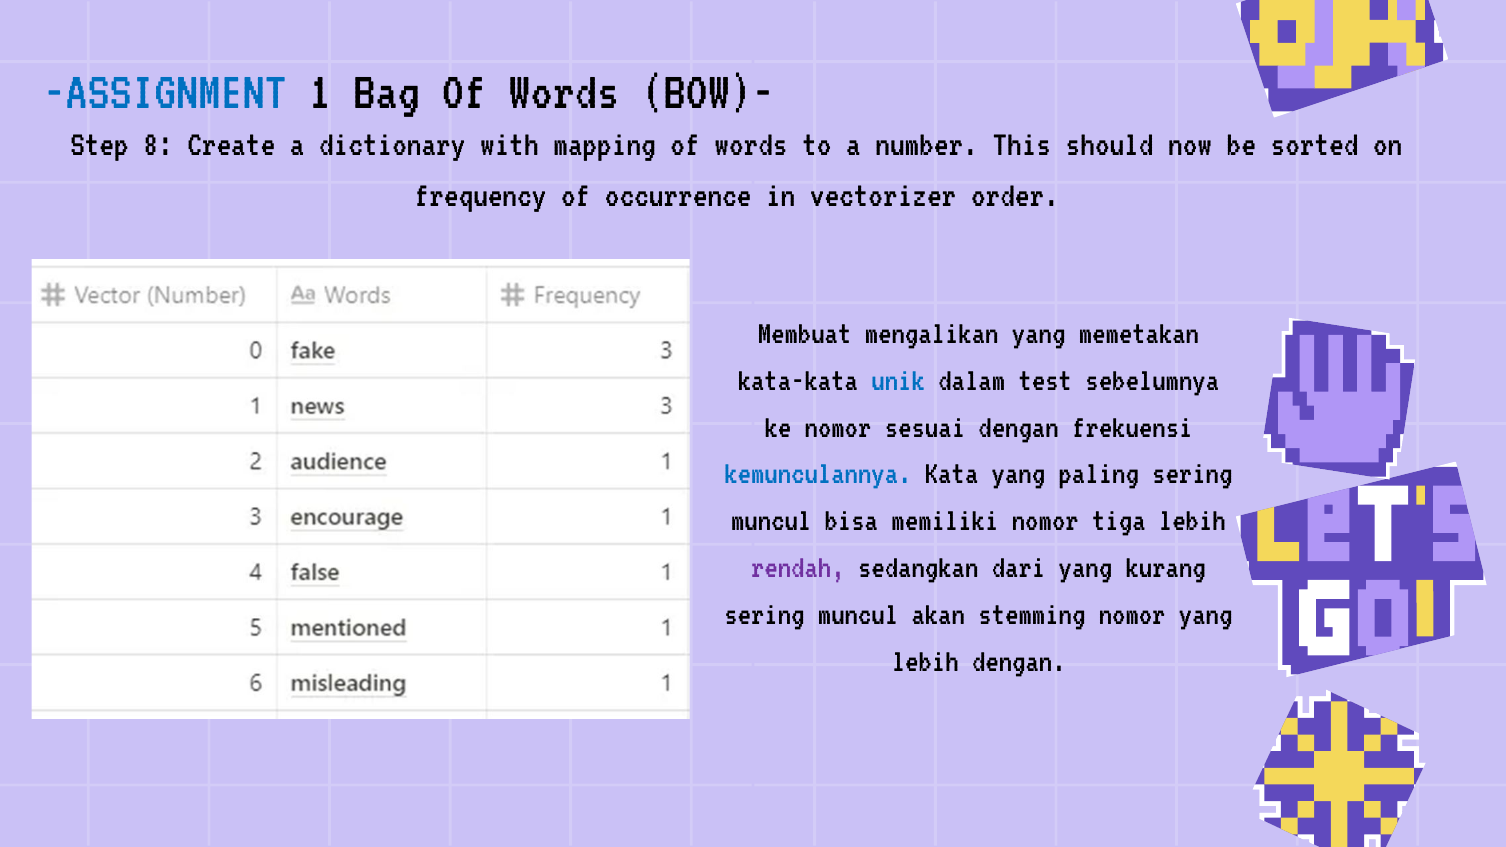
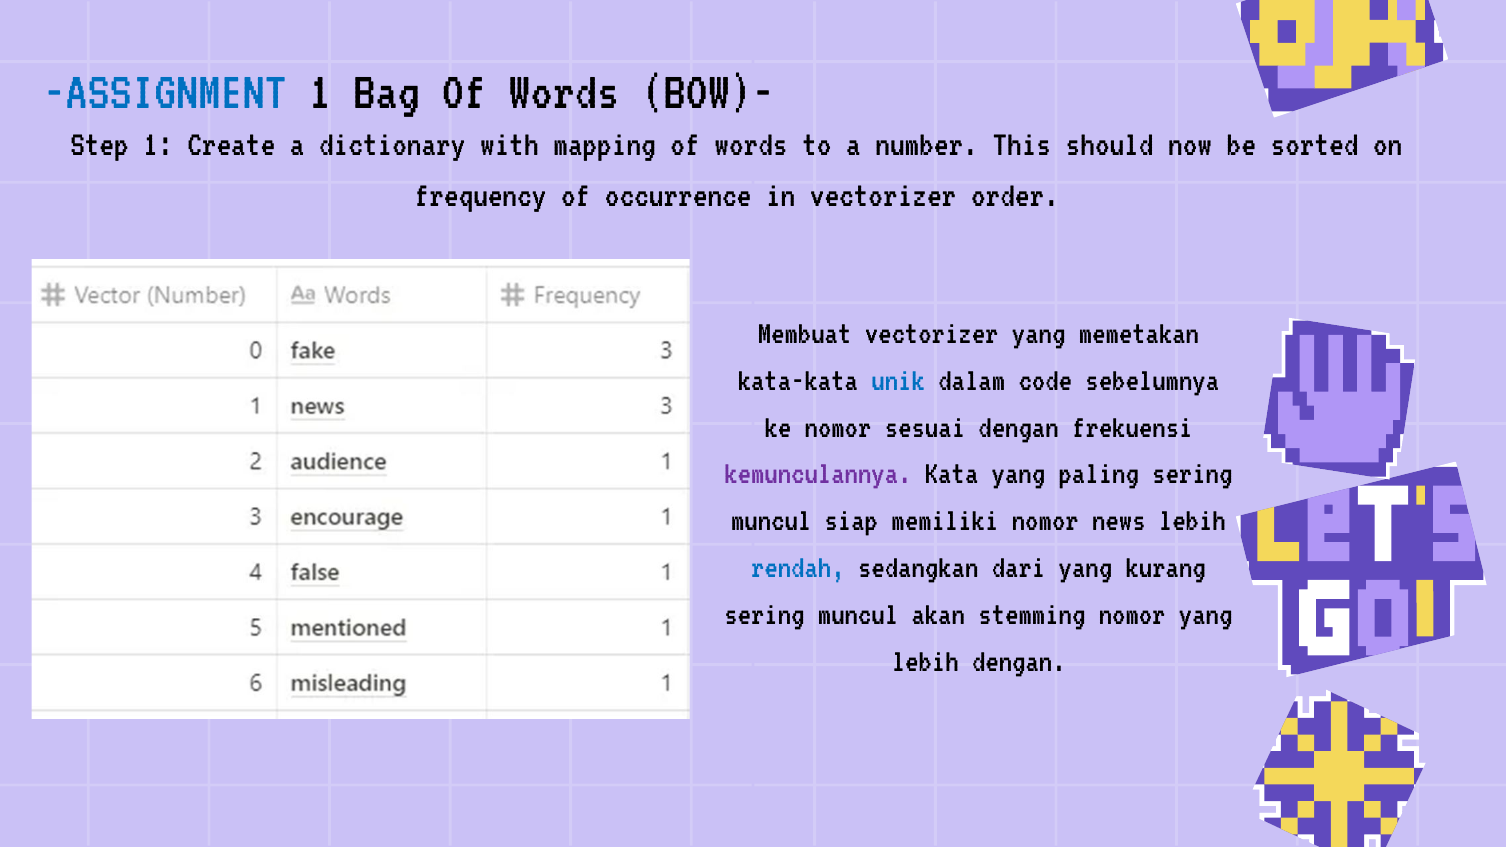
Step 8: 8 -> 1
Membuat mengalikan: mengalikan -> vectorizer
test: test -> code
kemunculannya colour: blue -> purple
bisa: bisa -> siap
tiga: tiga -> news
rendah colour: purple -> blue
